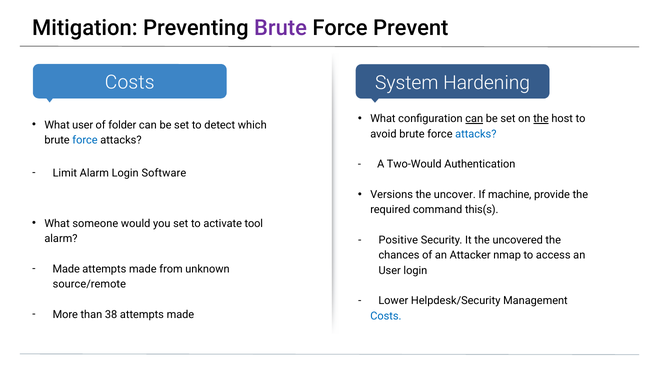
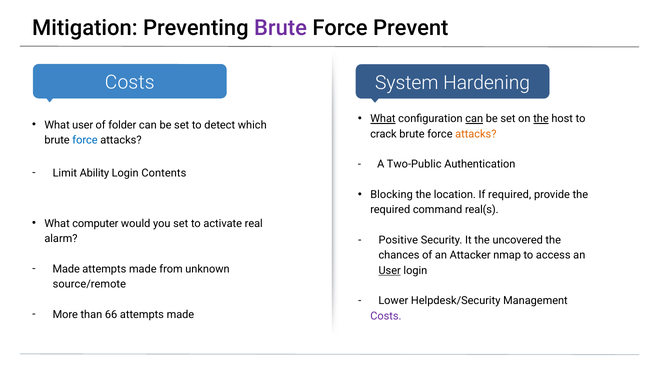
What at (383, 119) underline: none -> present
avoid: avoid -> crack
attacks at (476, 134) colour: blue -> orange
Two-Would: Two-Would -> Two-Public
Limit Alarm: Alarm -> Ability
Software: Software -> Contents
Versions: Versions -> Blocking
uncover: uncover -> location
If machine: machine -> required
this(s: this(s -> real(s
someone: someone -> computer
tool: tool -> real
User at (390, 270) underline: none -> present
38: 38 -> 66
Costs at (386, 316) colour: blue -> purple
